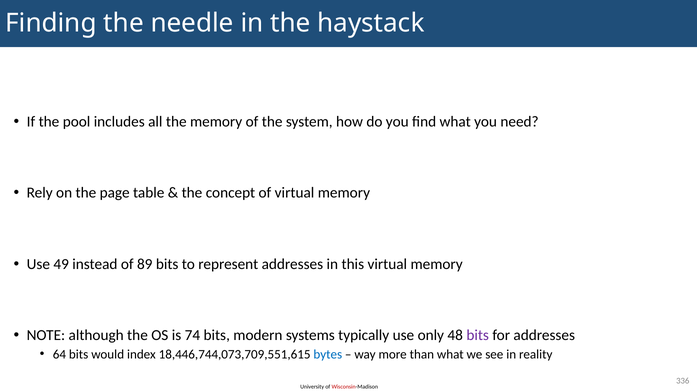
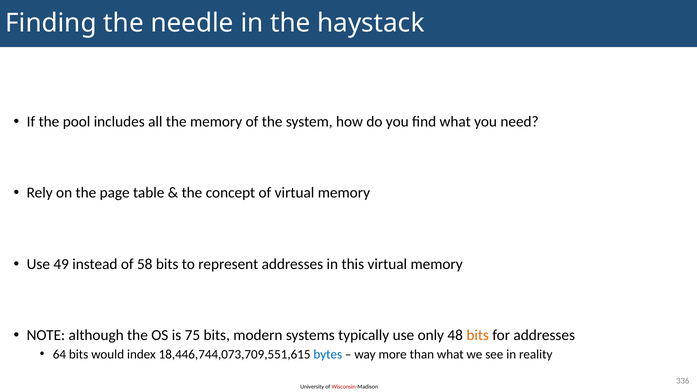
89: 89 -> 58
74: 74 -> 75
bits at (478, 335) colour: purple -> orange
